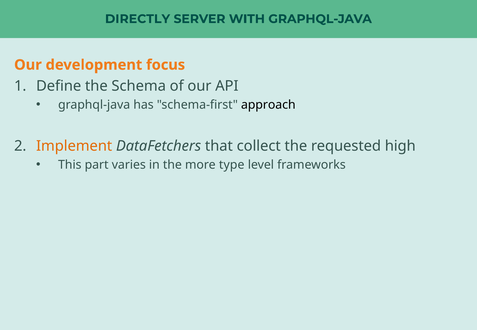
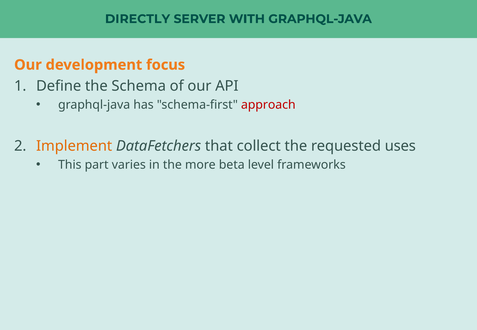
approach colour: black -> red
high: high -> uses
type: type -> beta
